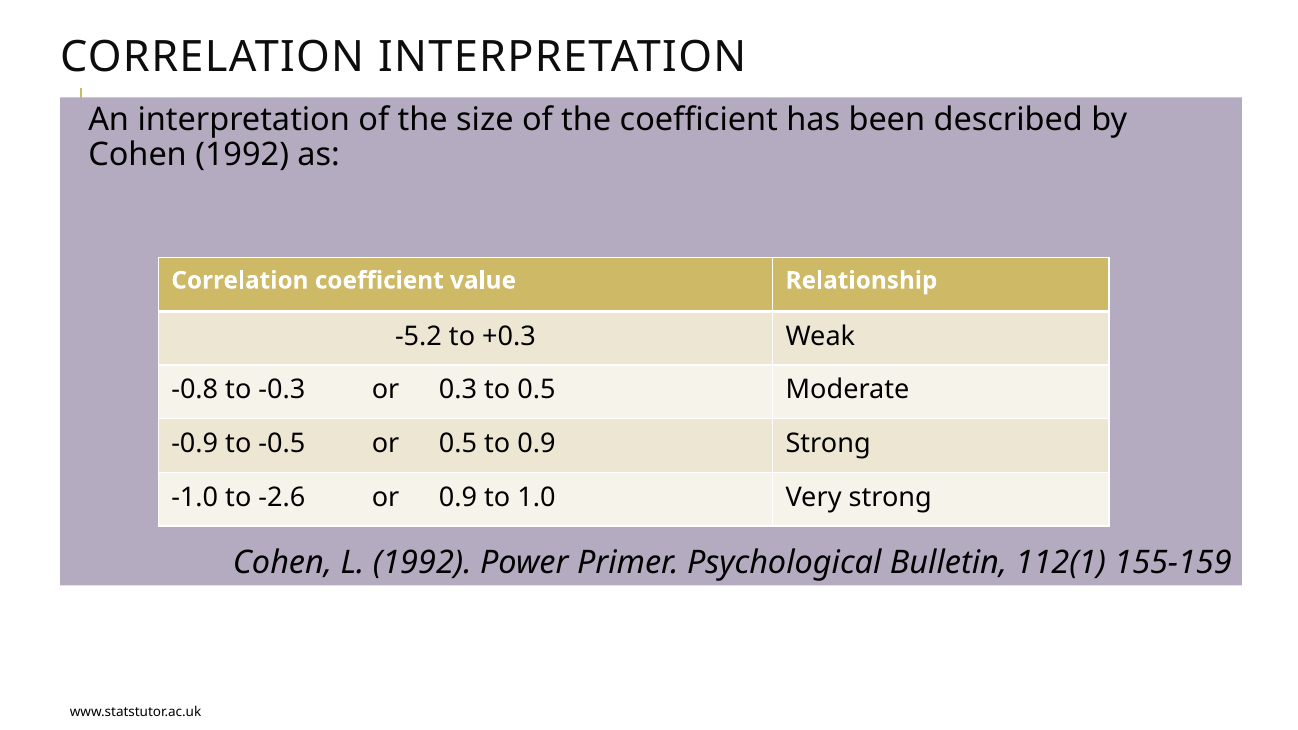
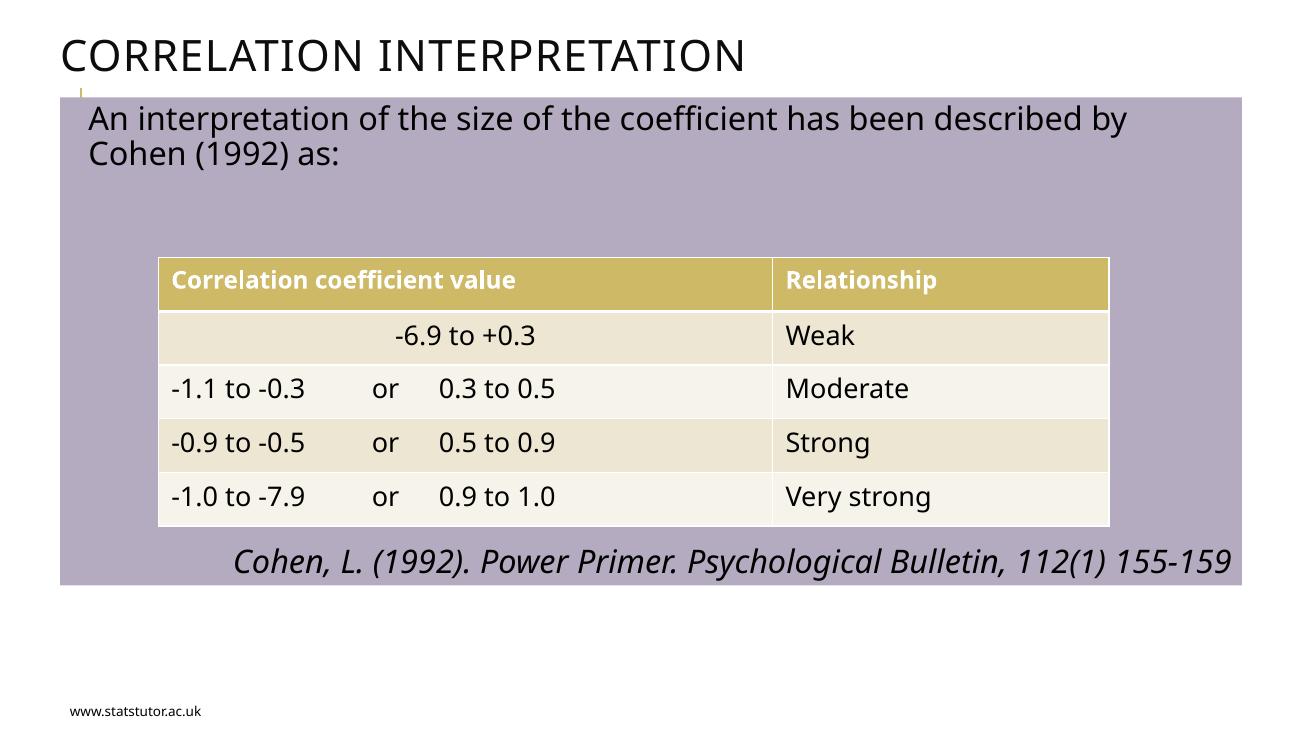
-5.2: -5.2 -> -6.9
-0.8: -0.8 -> -1.1
-2.6: -2.6 -> -7.9
